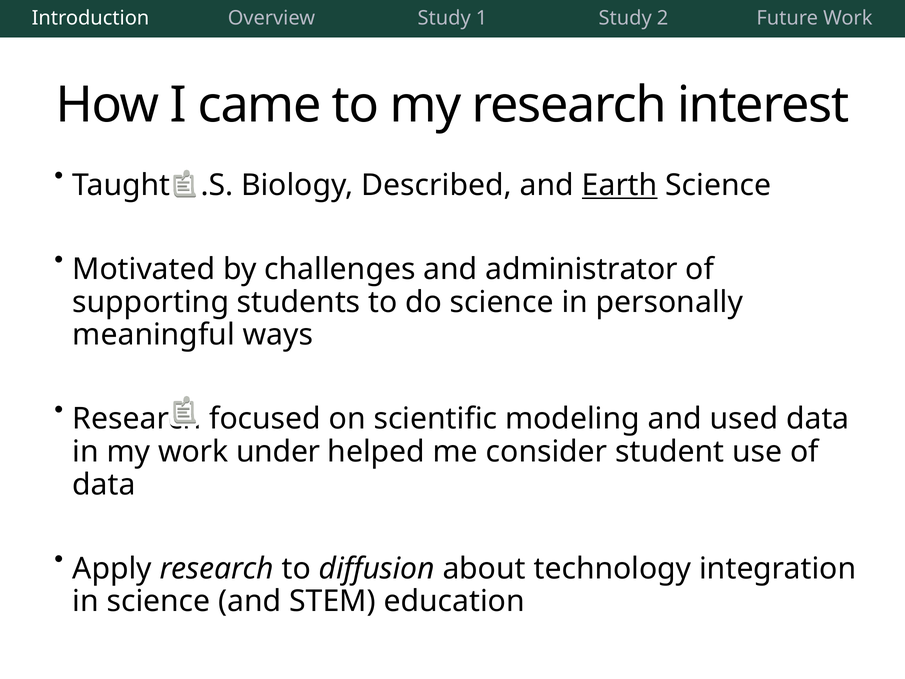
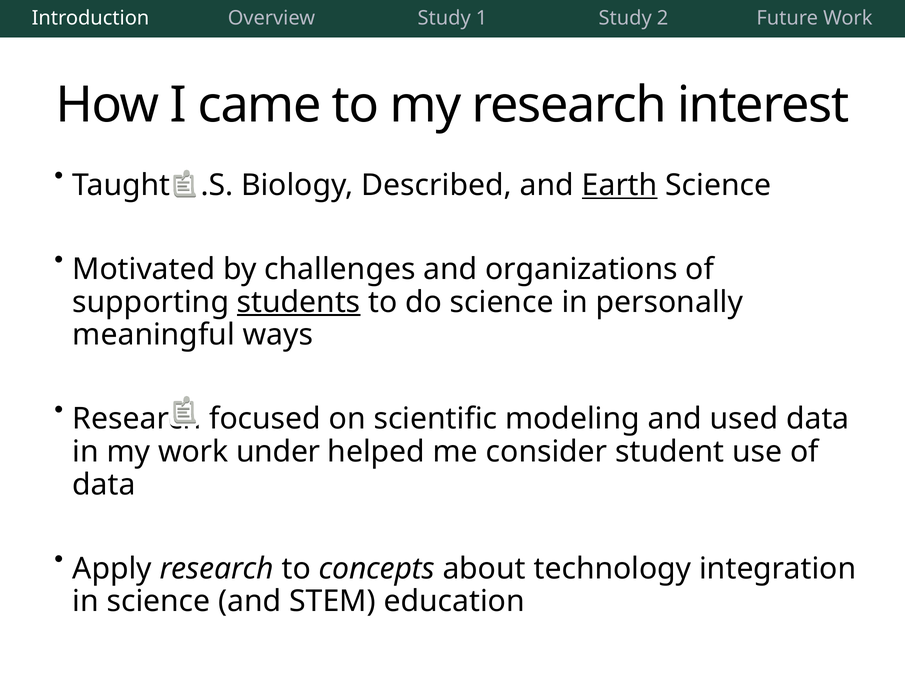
administrator: administrator -> organizations
students underline: none -> present
diffusion: diffusion -> concepts
